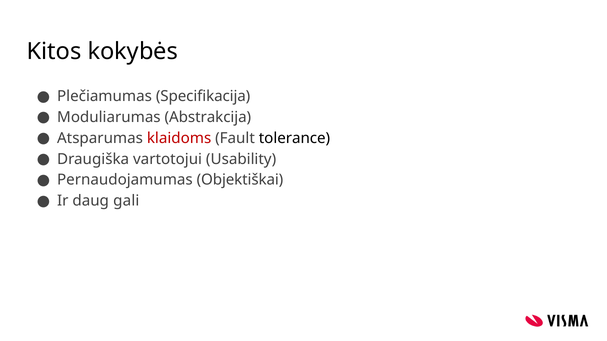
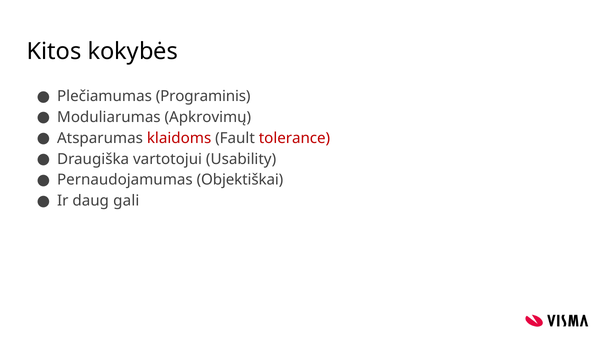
Specifikacija: Specifikacija -> Programinis
Abstrakcija: Abstrakcija -> Apkrovimų
tolerance colour: black -> red
